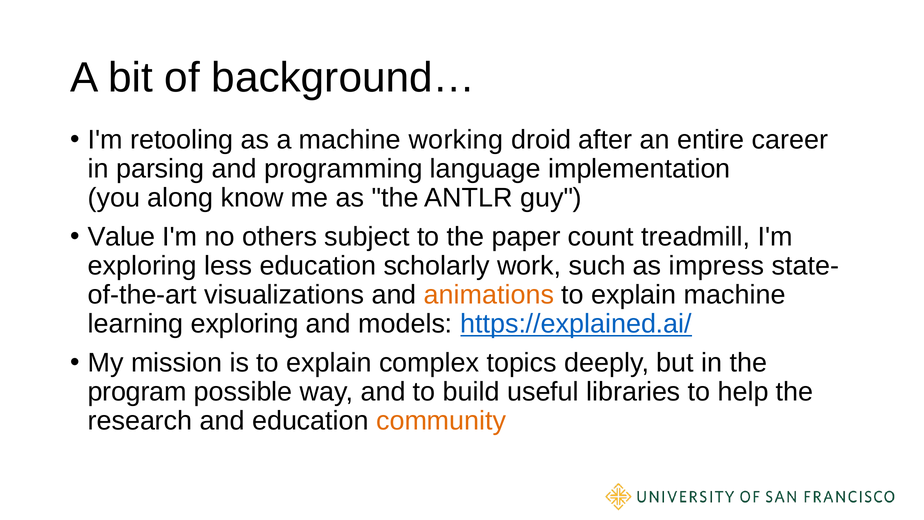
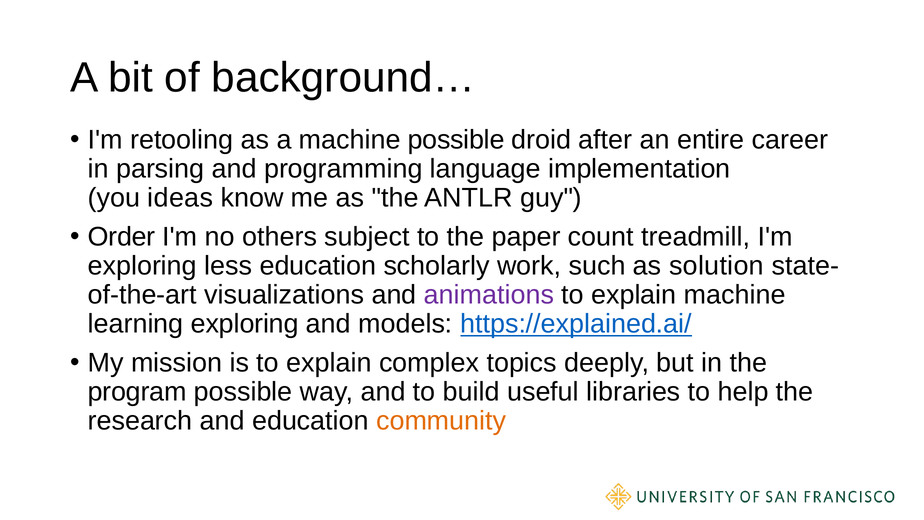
machine working: working -> possible
along: along -> ideas
Value: Value -> Order
impress: impress -> solution
animations colour: orange -> purple
